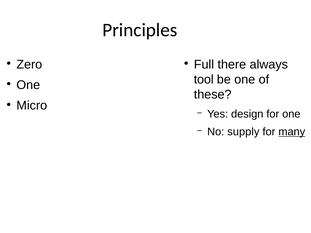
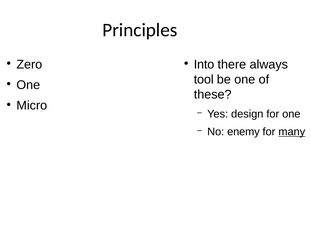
Full: Full -> Into
supply: supply -> enemy
